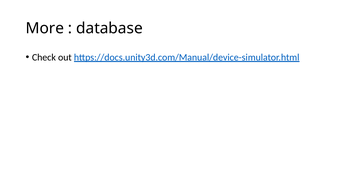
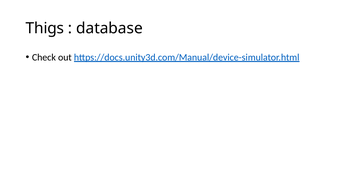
More: More -> Thigs
